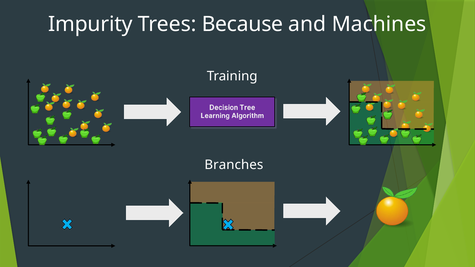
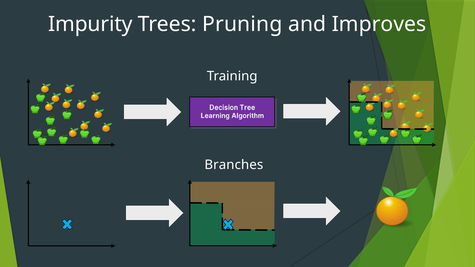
Because: Because -> Pruning
Machines: Machines -> Improves
